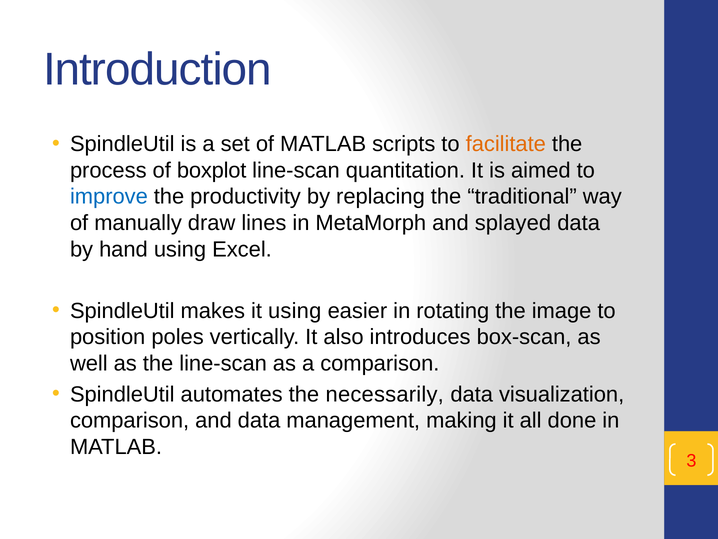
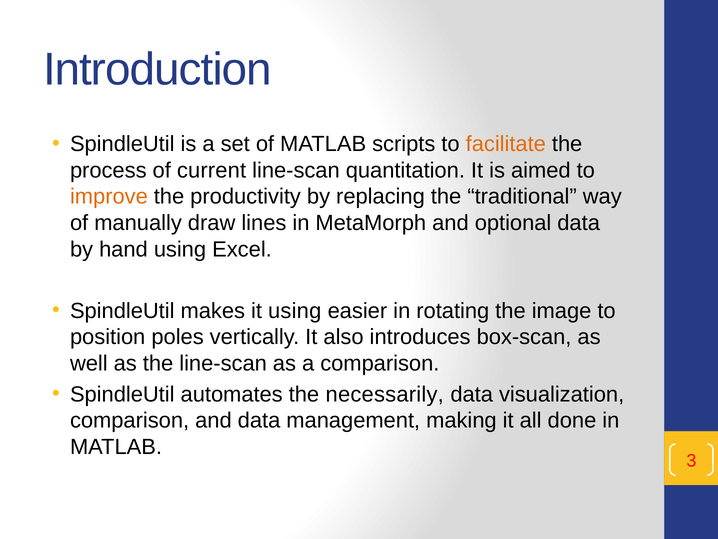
boxplot: boxplot -> current
improve colour: blue -> orange
splayed: splayed -> optional
